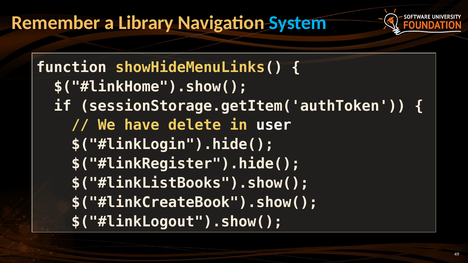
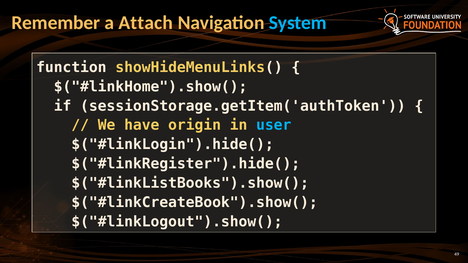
Library: Library -> Attach
delete: delete -> origin
user colour: white -> light blue
